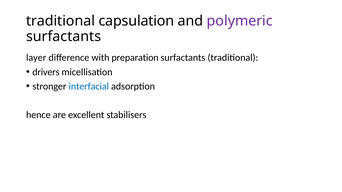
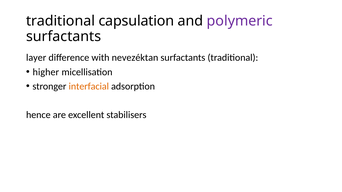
preparation: preparation -> nevezéktan
drivers: drivers -> higher
interfacial colour: blue -> orange
